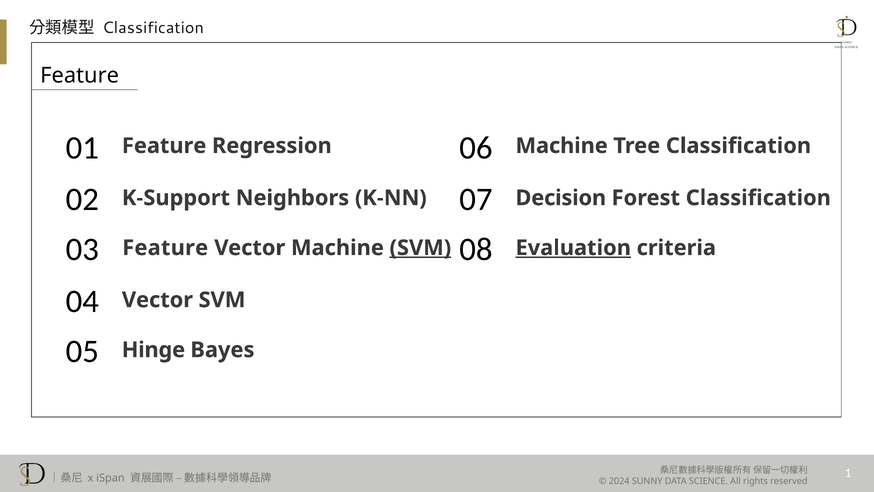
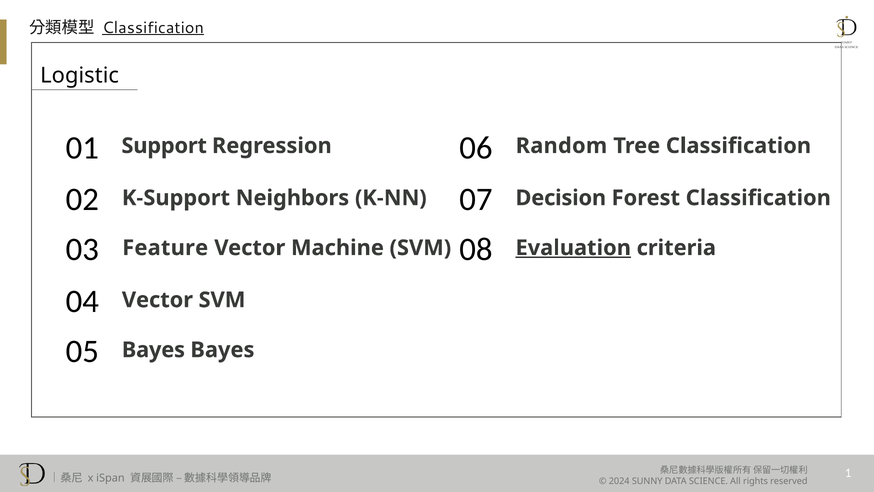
Classification at (153, 28) underline: none -> present
Feature at (80, 75): Feature -> Logistic
Feature at (164, 146): Feature -> Support
Machine at (562, 146): Machine -> Random
SVM at (420, 248) underline: present -> none
05 Hinge: Hinge -> Bayes
